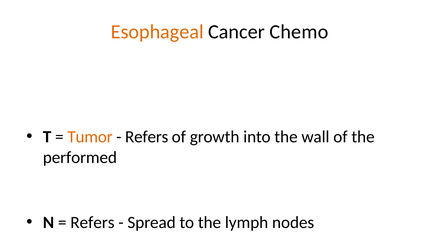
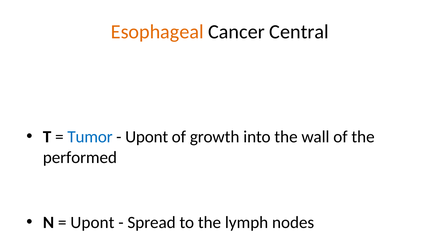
Chemo: Chemo -> Central
Tumor colour: orange -> blue
Refers at (147, 136): Refers -> Upont
Refers at (92, 222): Refers -> Upont
